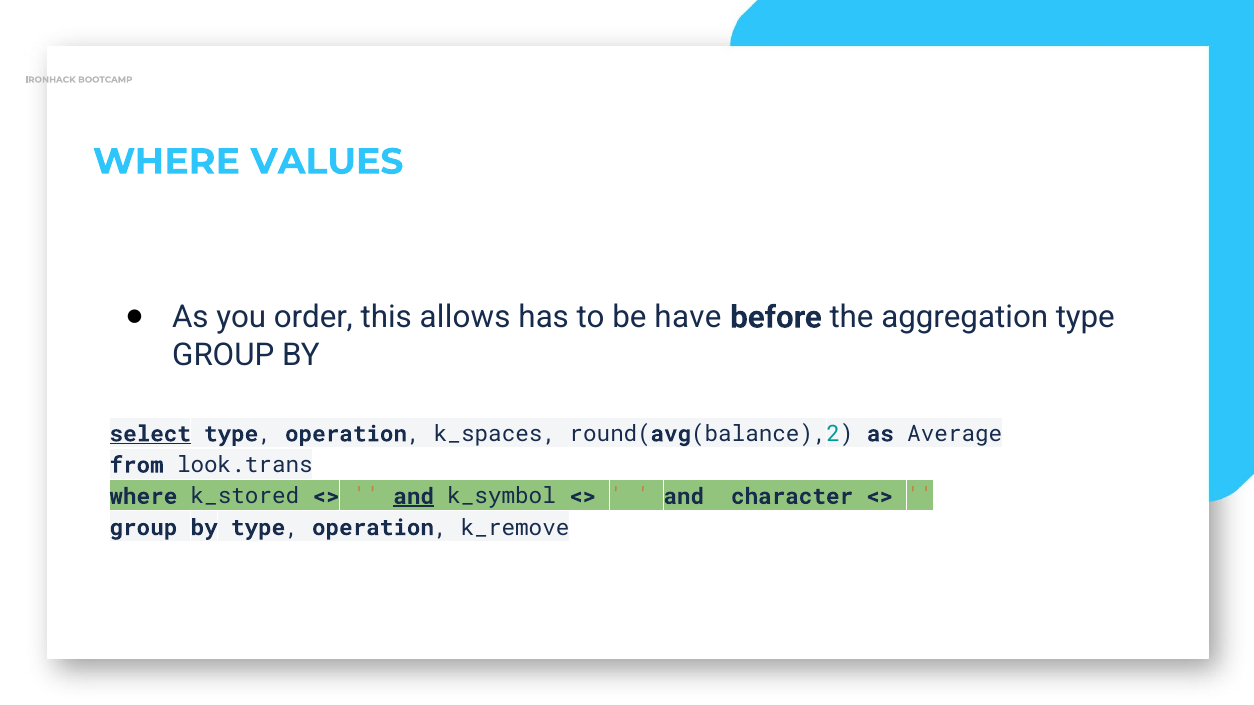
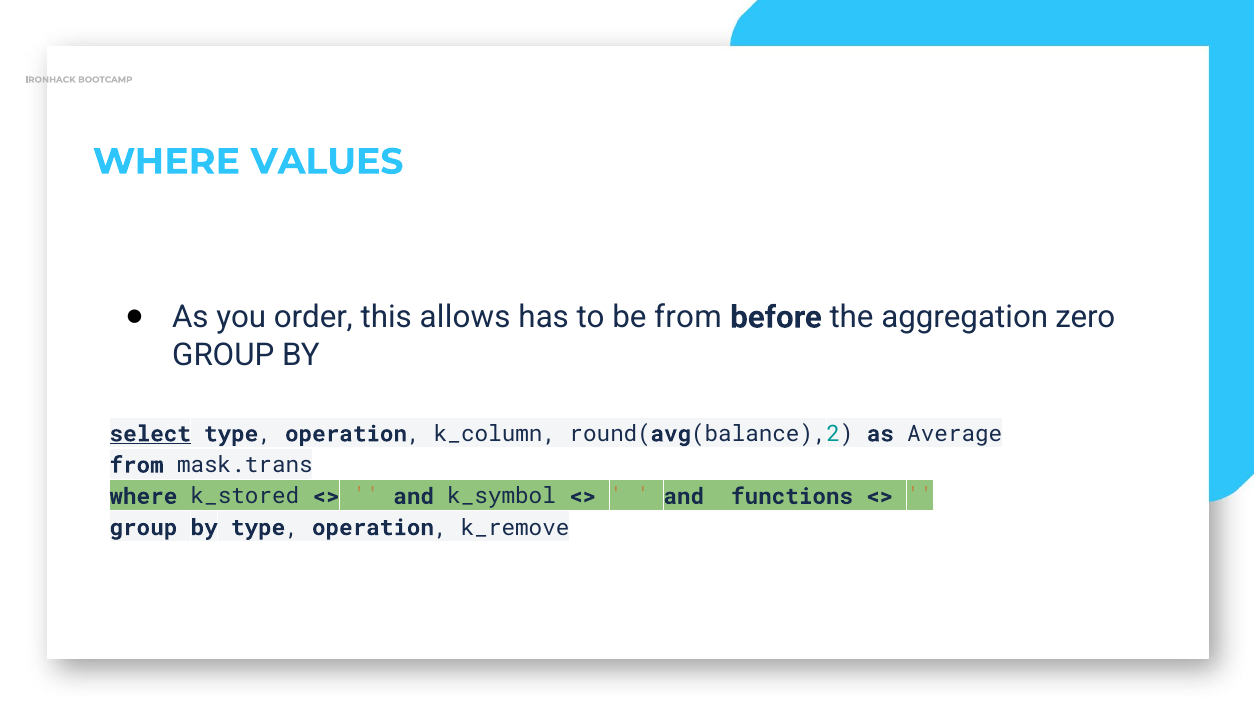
be have: have -> from
aggregation type: type -> zero
k_spaces: k_spaces -> k_column
look.trans: look.trans -> mask.trans
and at (414, 497) underline: present -> none
character: character -> functions
